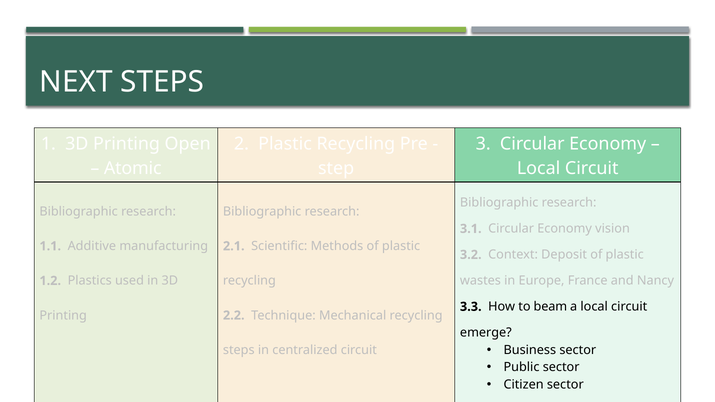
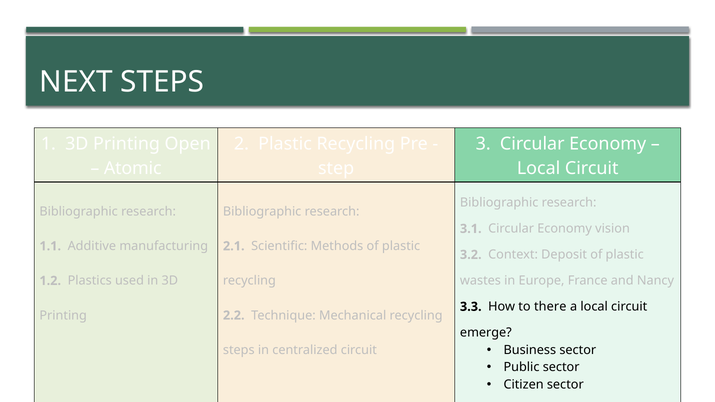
beam: beam -> there
